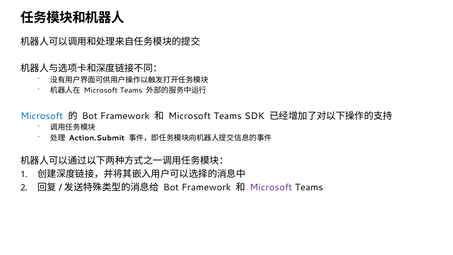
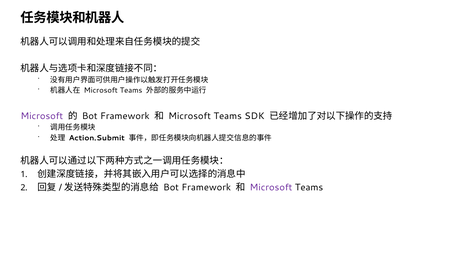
Microsoft at (42, 116) colour: blue -> purple
